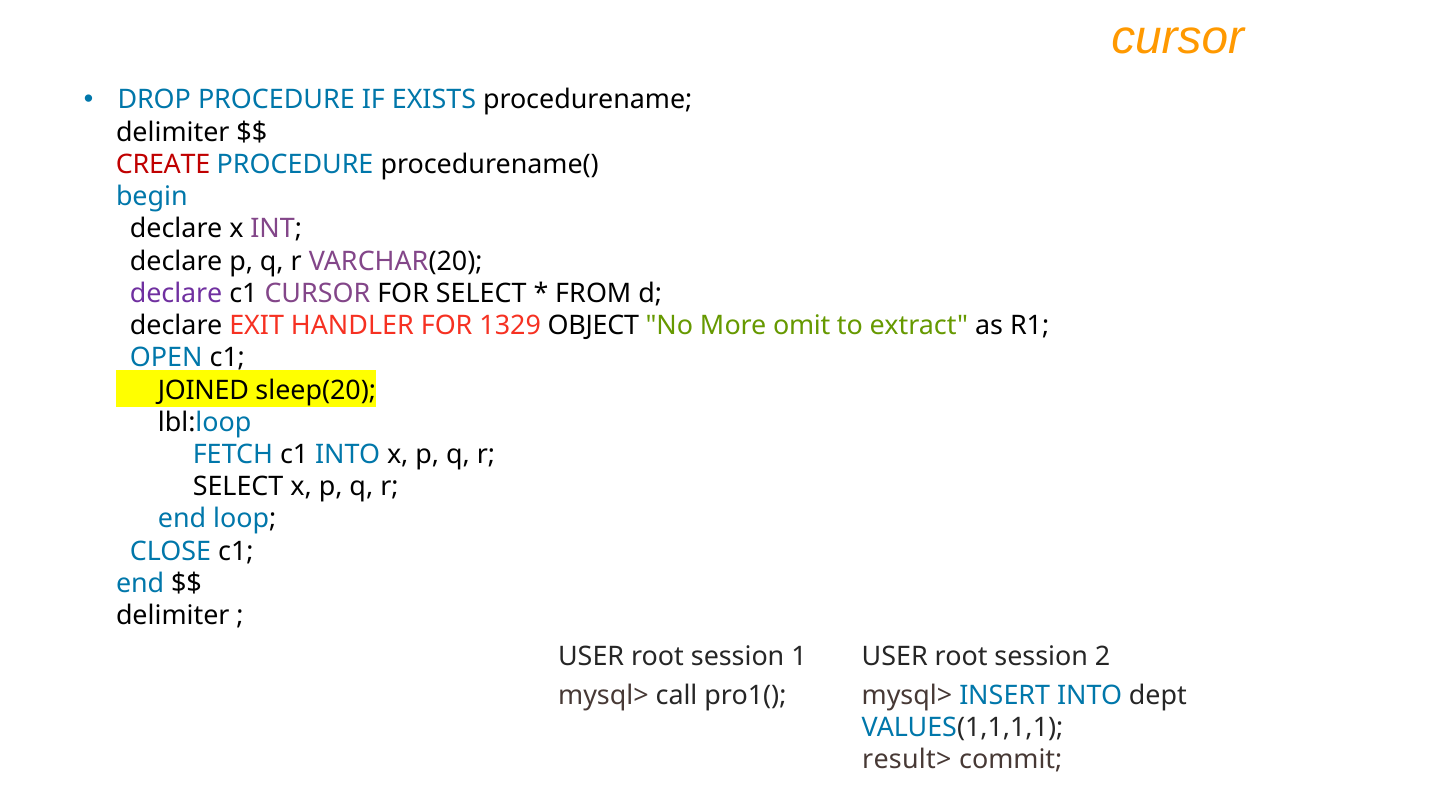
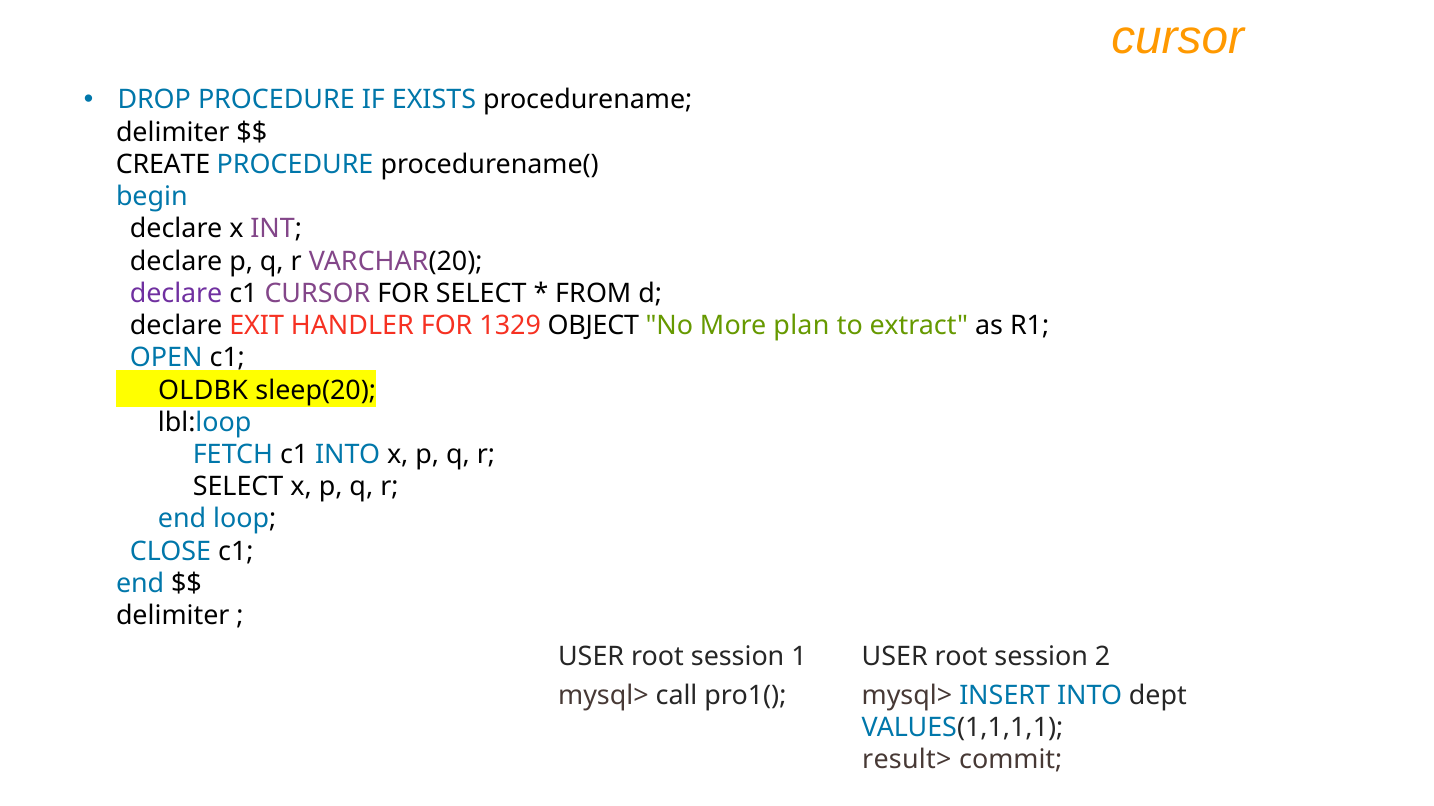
CREATE colour: red -> black
omit: omit -> plan
JOINED: JOINED -> OLDBK
